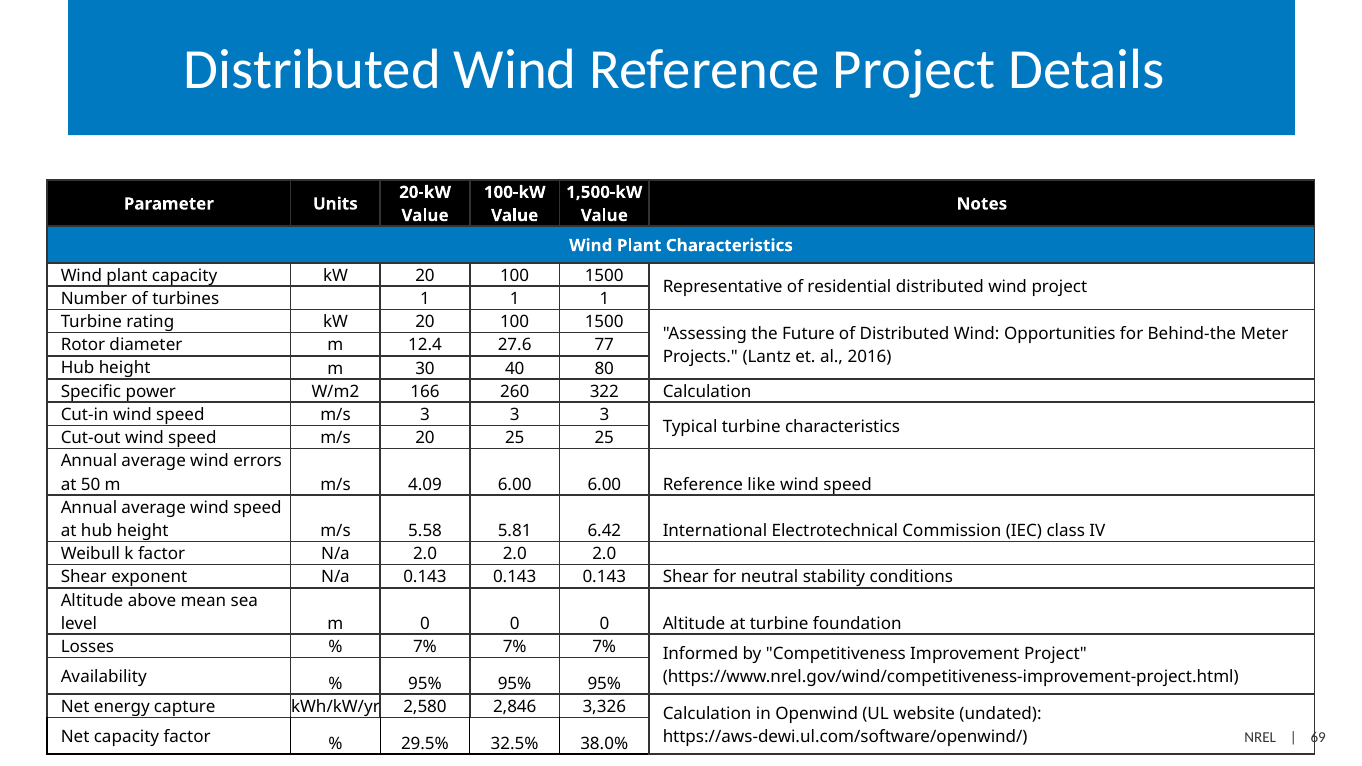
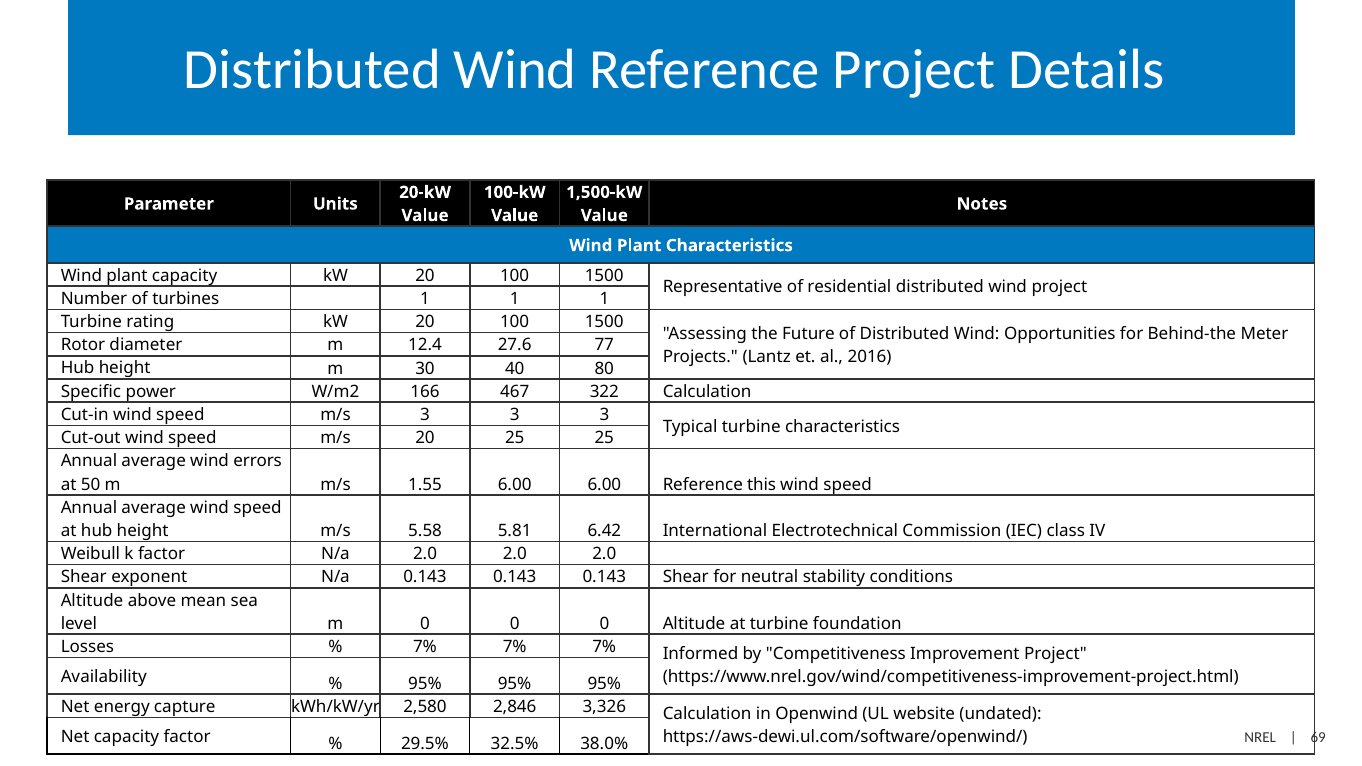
260: 260 -> 467
4.09: 4.09 -> 1.55
like: like -> this
